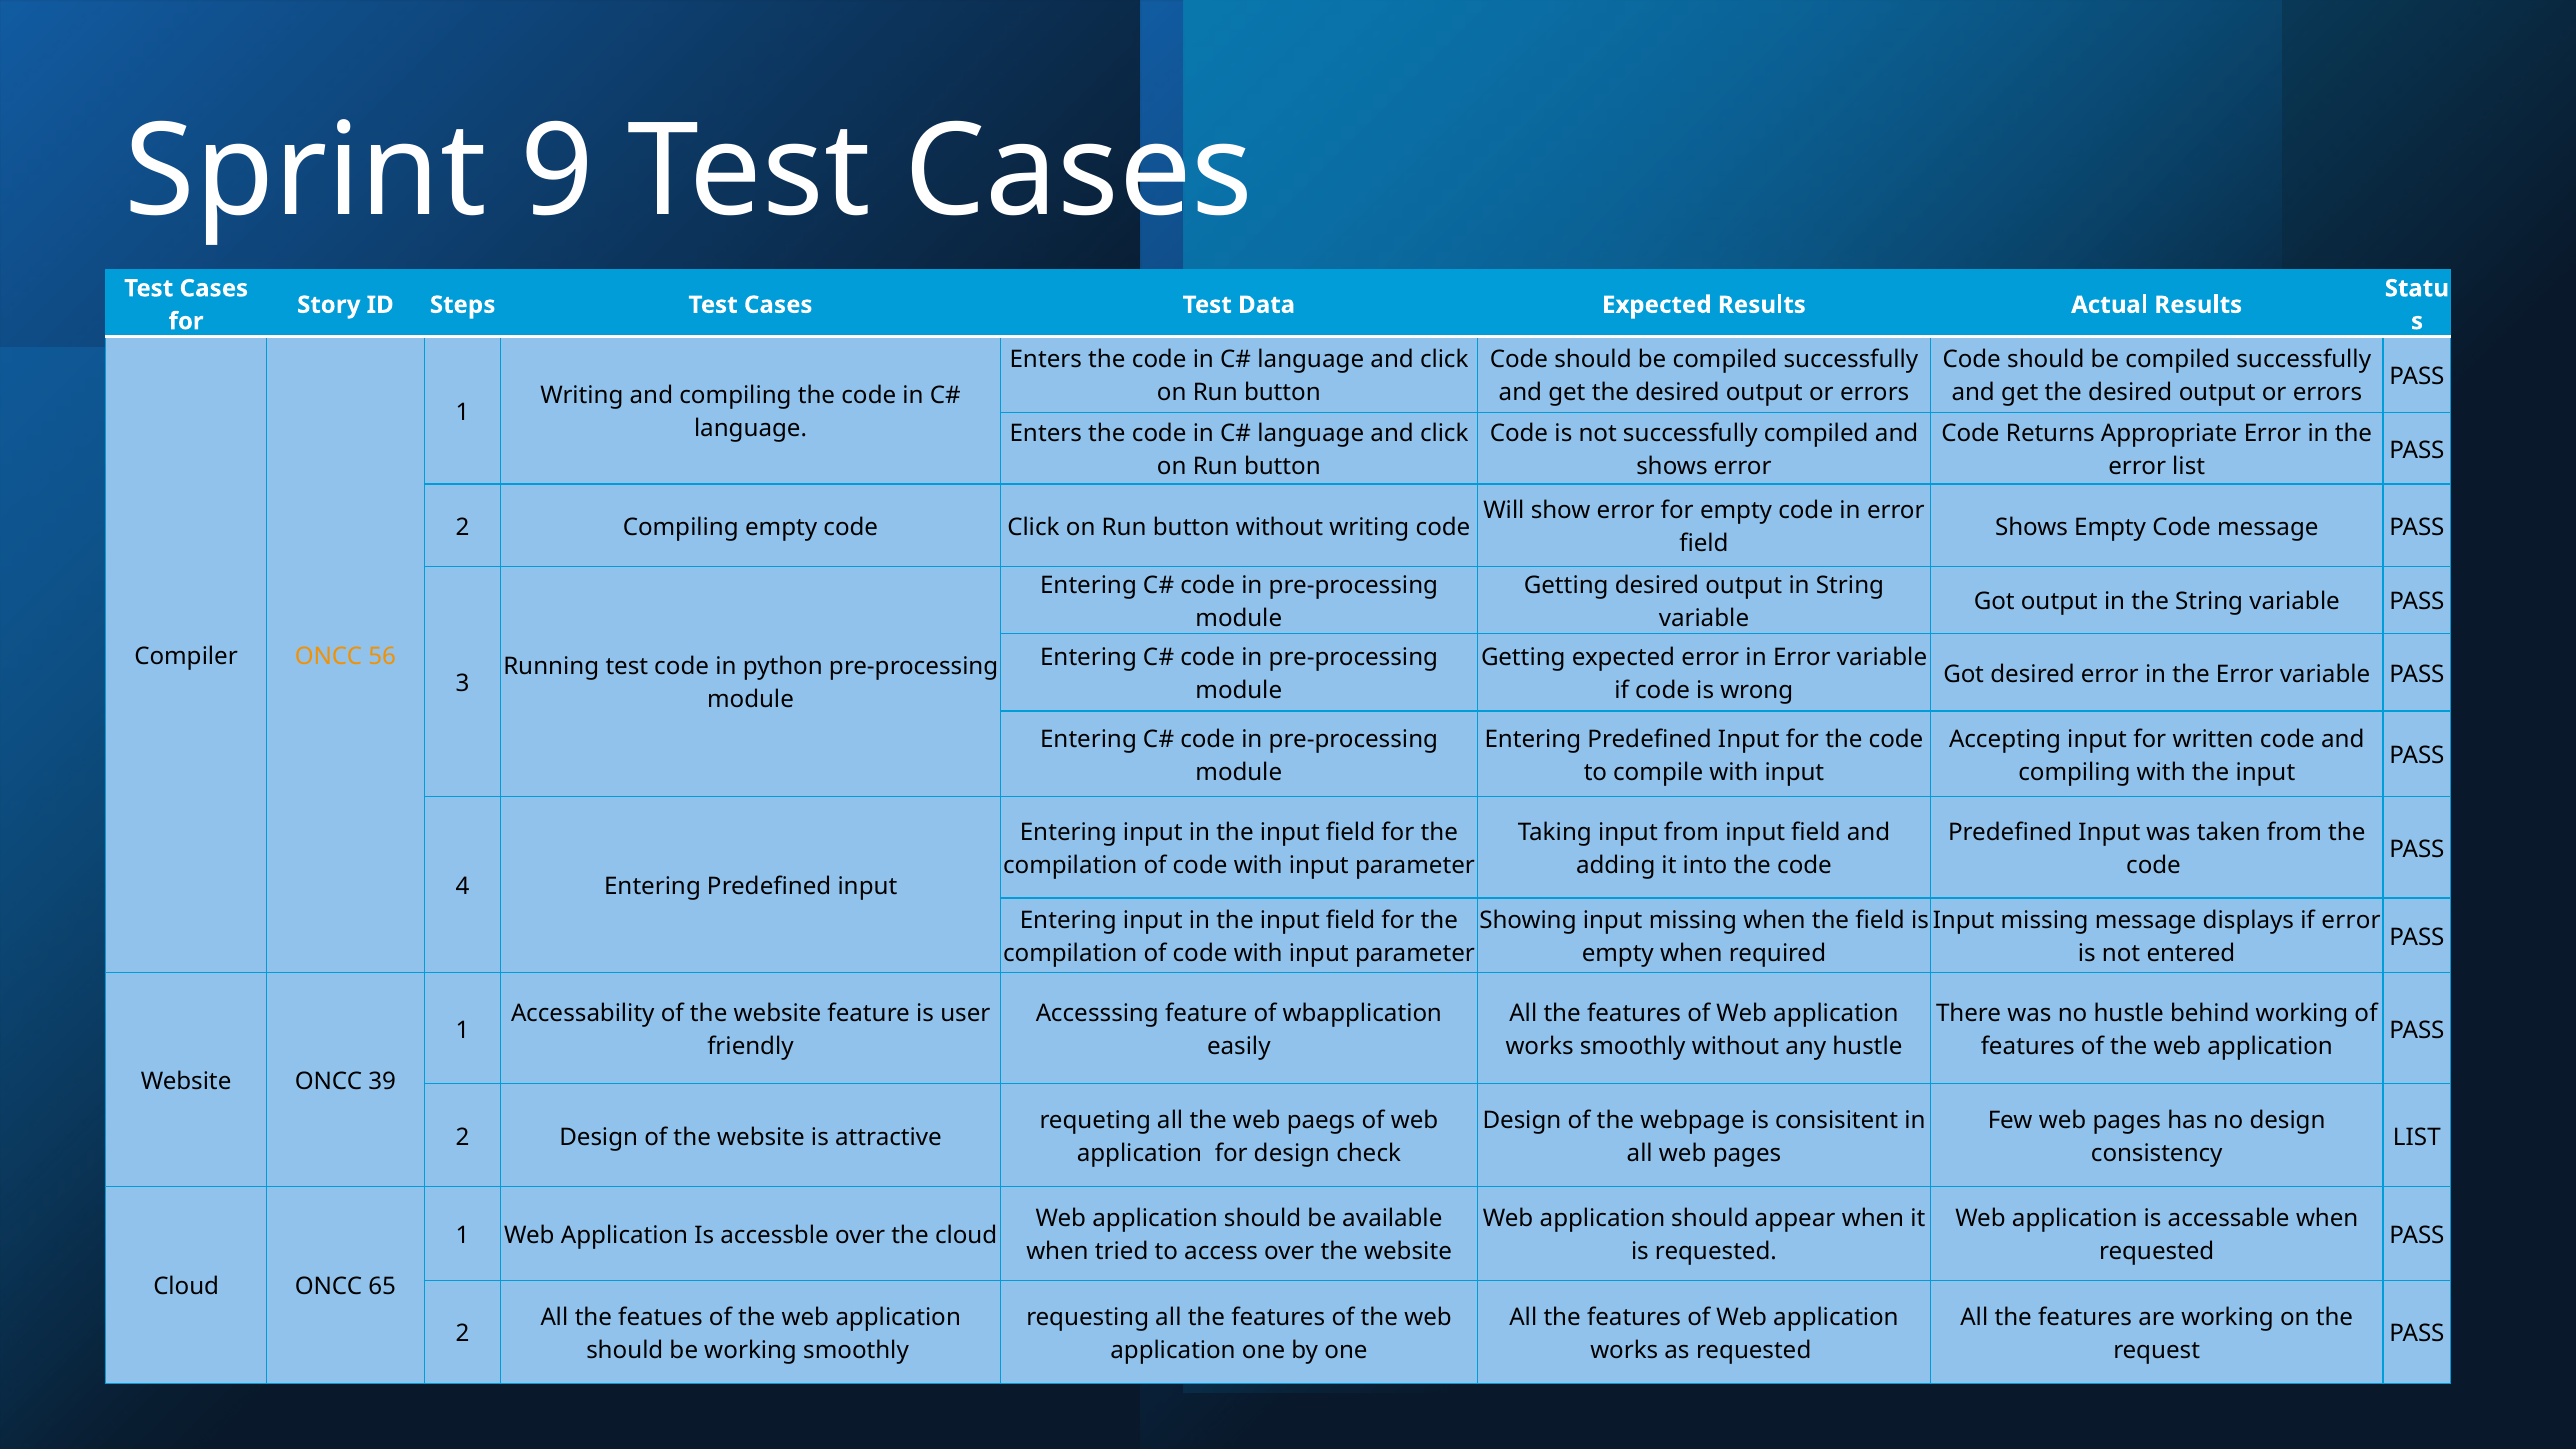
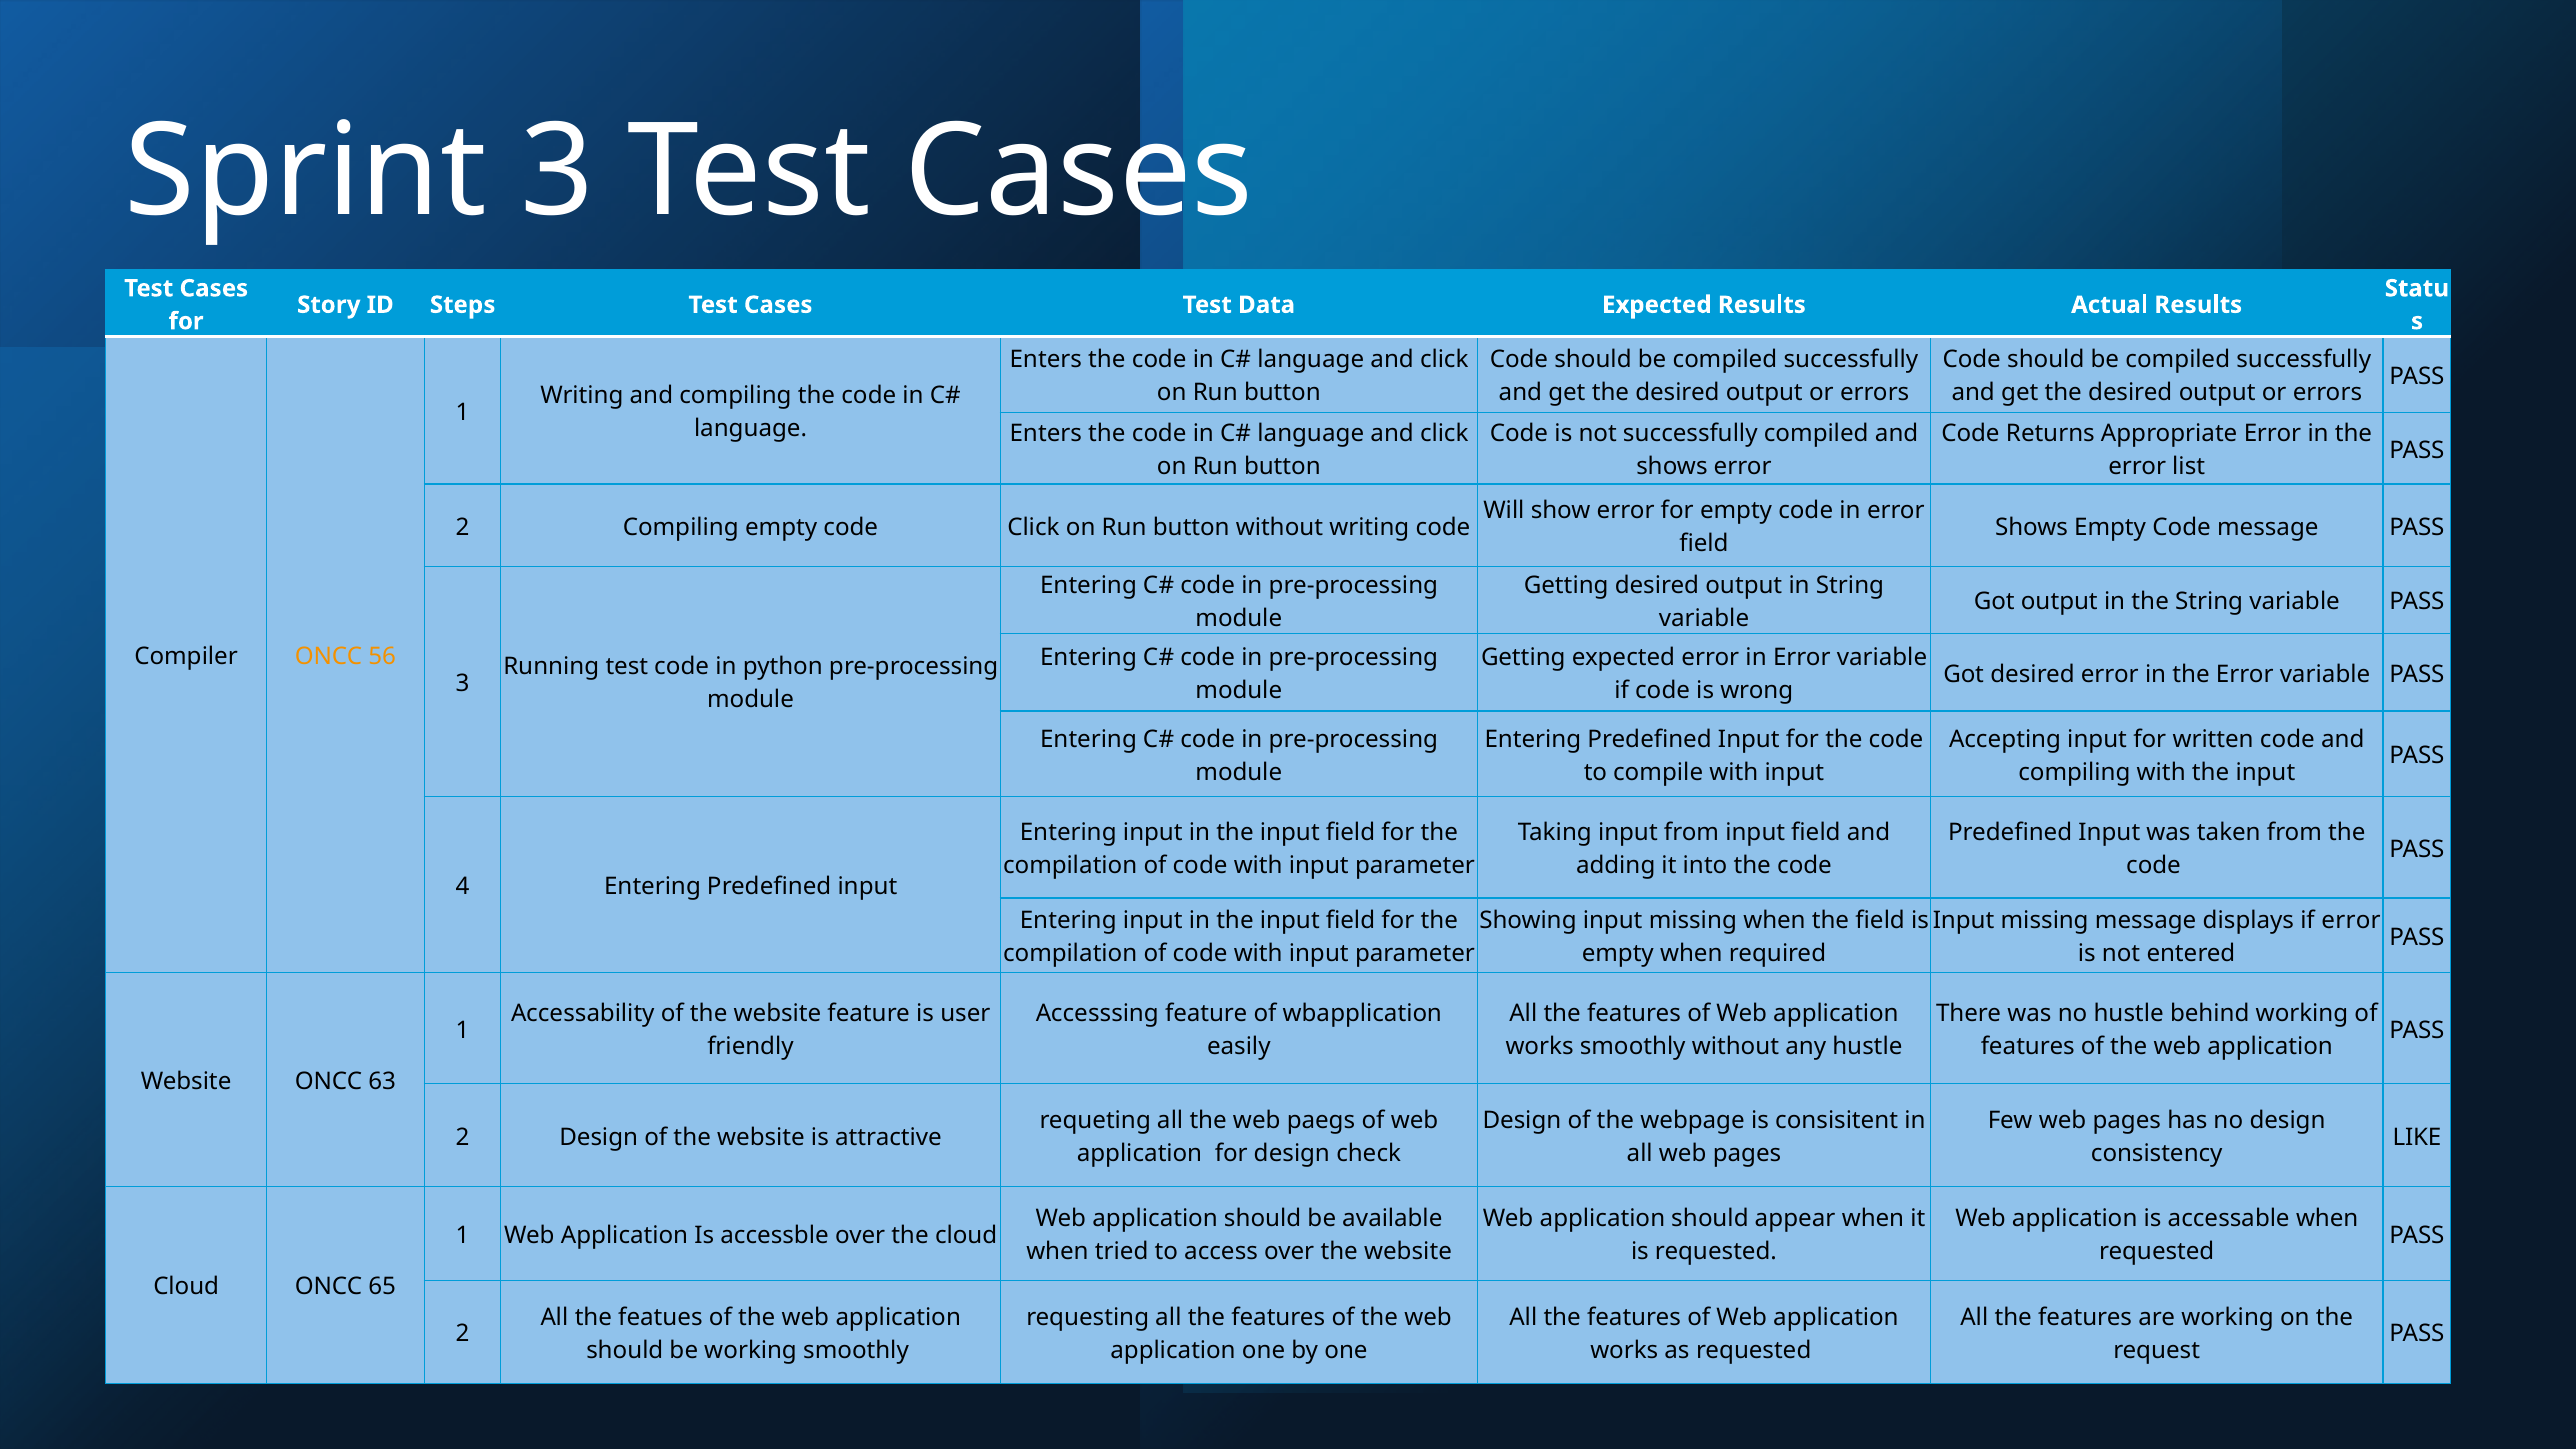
Sprint 9: 9 -> 3
39: 39 -> 63
LIST at (2417, 1137): LIST -> LIKE
